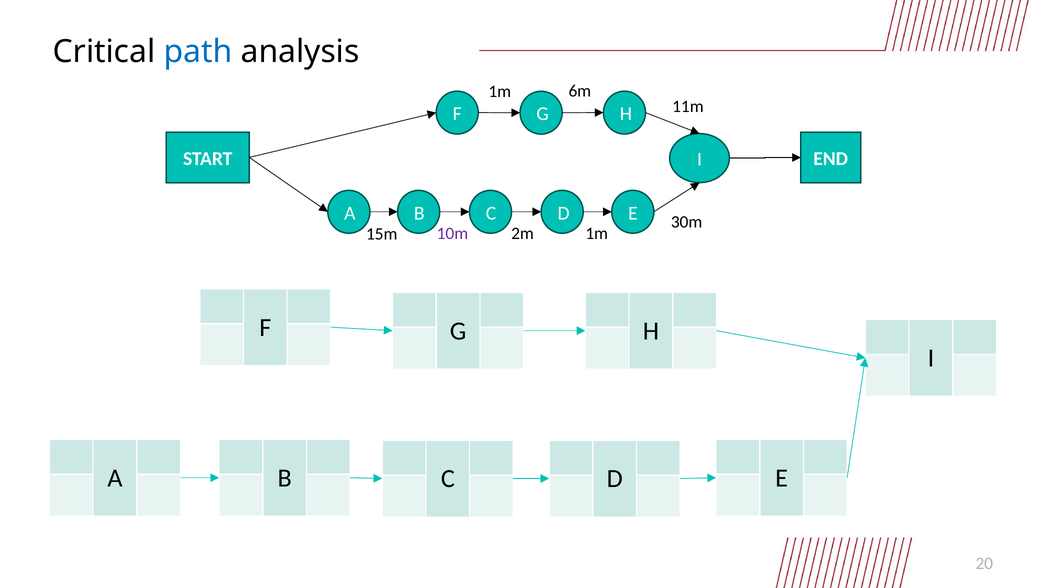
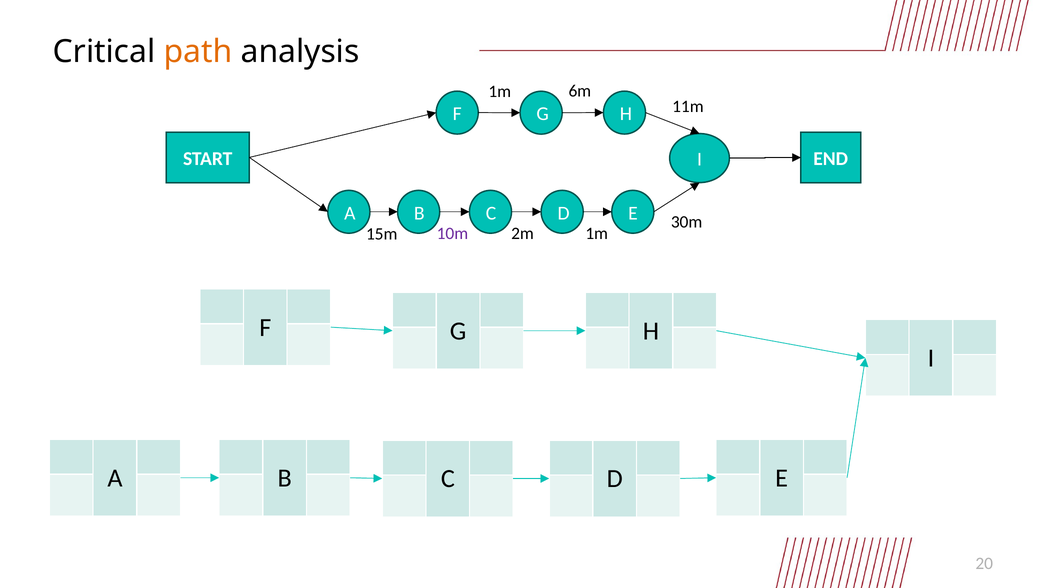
path colour: blue -> orange
